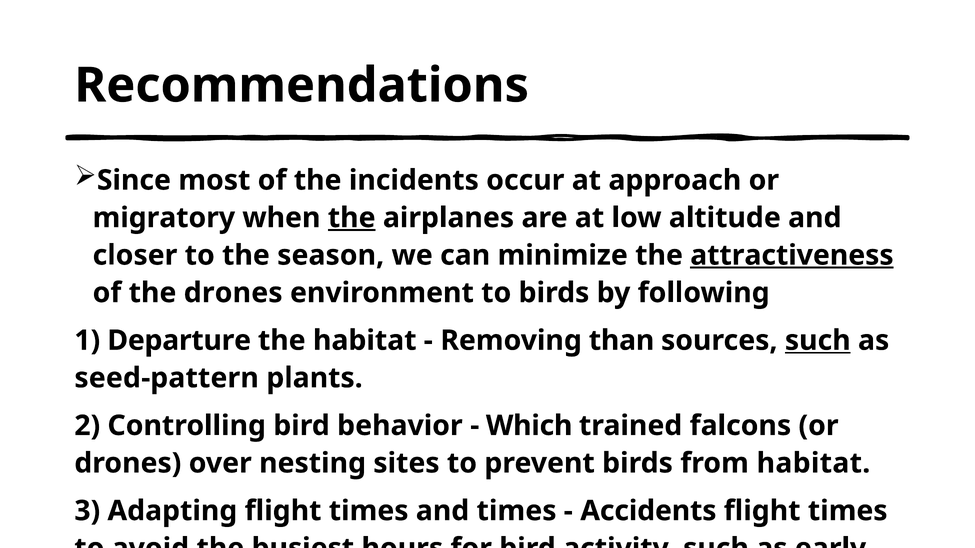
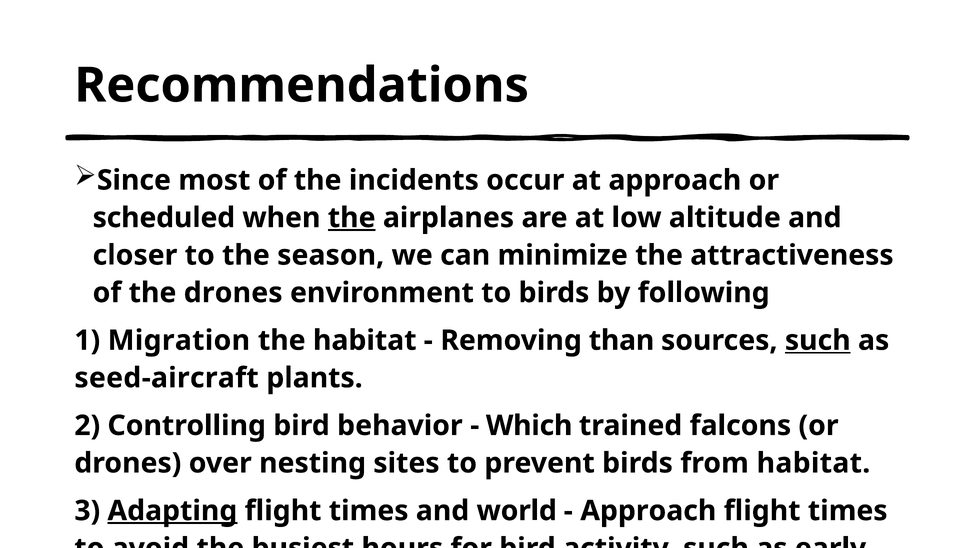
migratory: migratory -> scheduled
attractiveness underline: present -> none
1 Departure: Departure -> Migration
seed-pattern: seed-pattern -> seed-aircraft
Adapting underline: none -> present
and times: times -> world
Accidents at (648, 511): Accidents -> Approach
